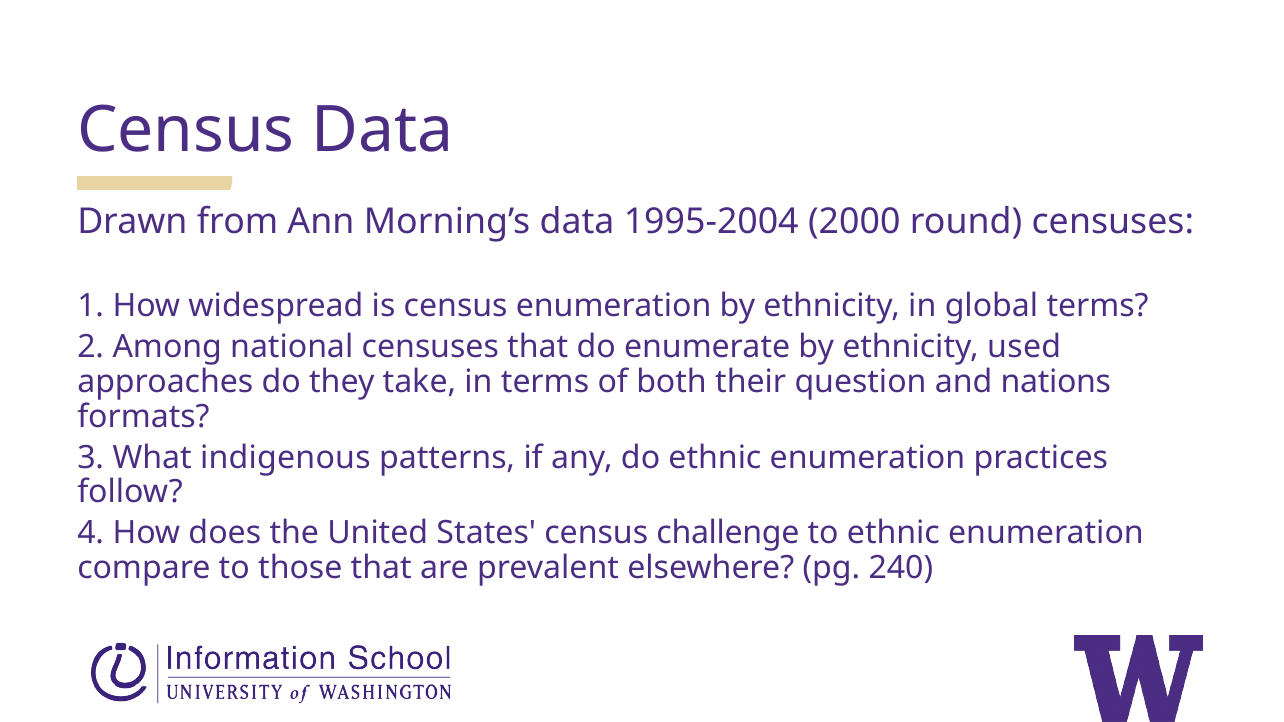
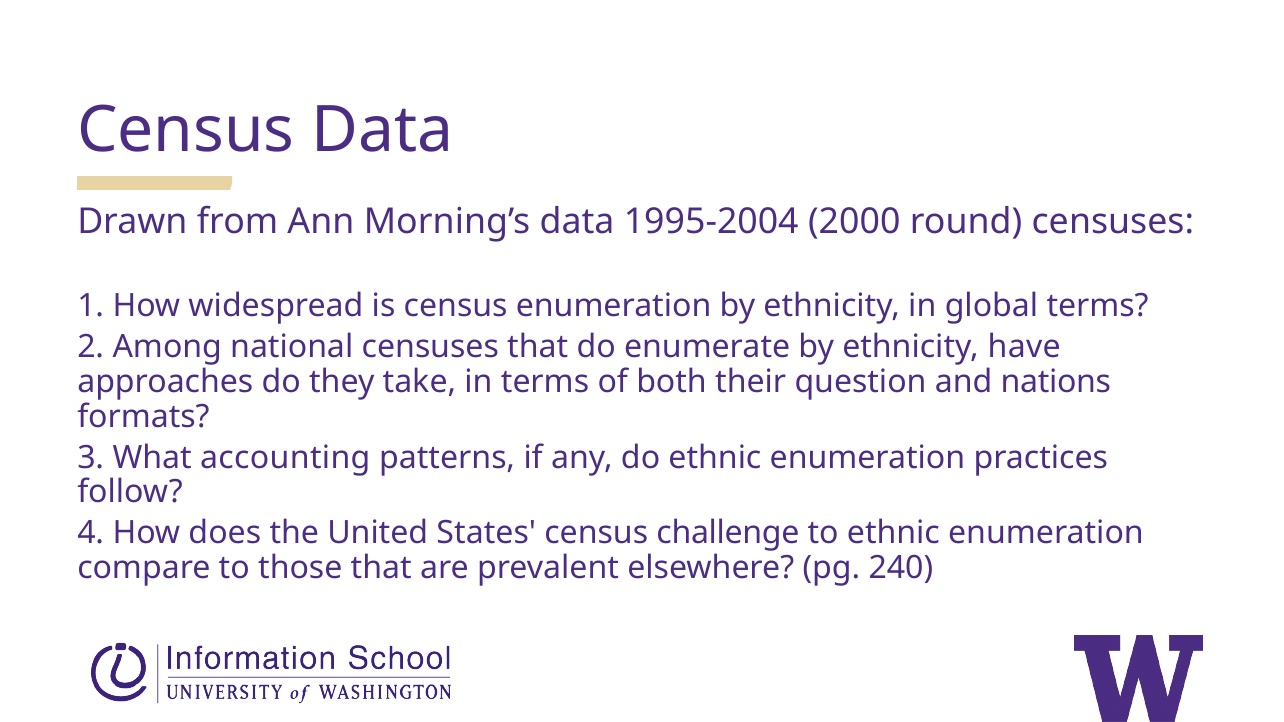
used: used -> have
indigenous: indigenous -> accounting
